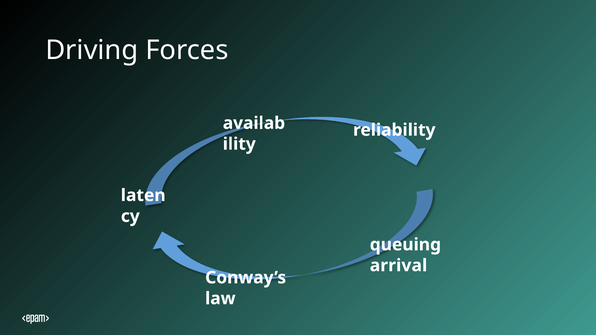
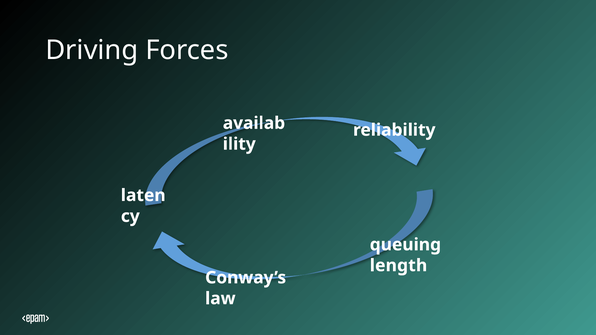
arrival: arrival -> length
